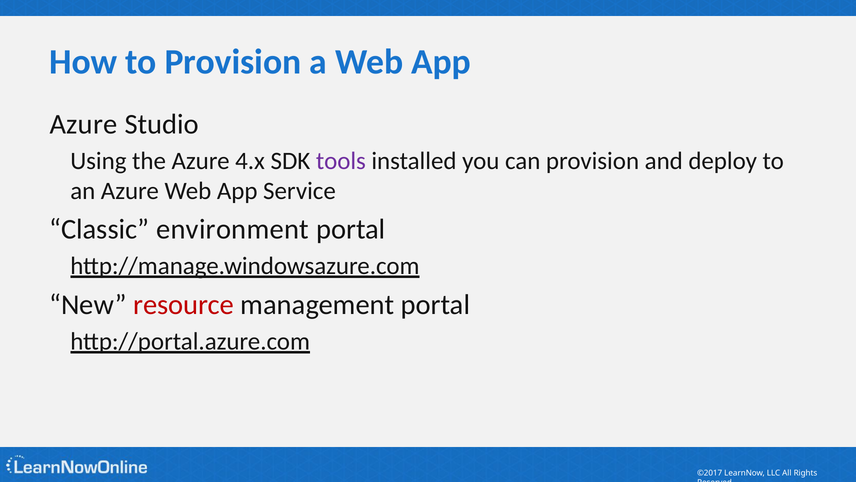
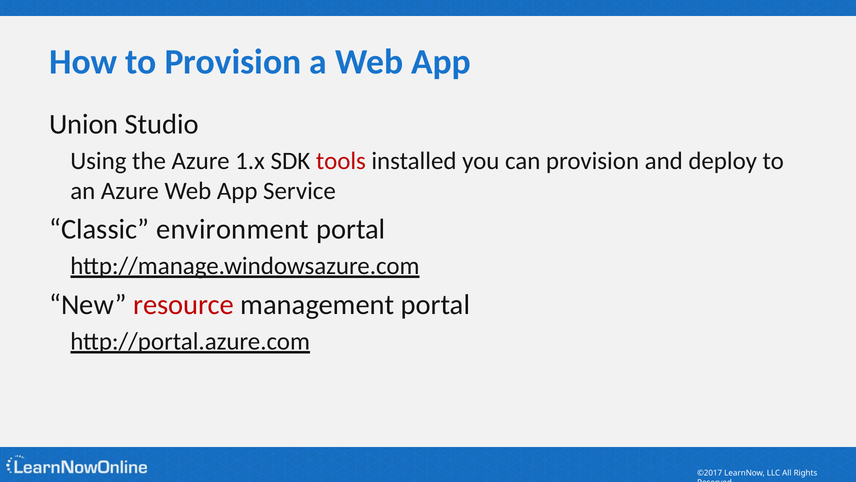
Azure at (84, 124): Azure -> Union
4.x: 4.x -> 1.x
tools colour: purple -> red
